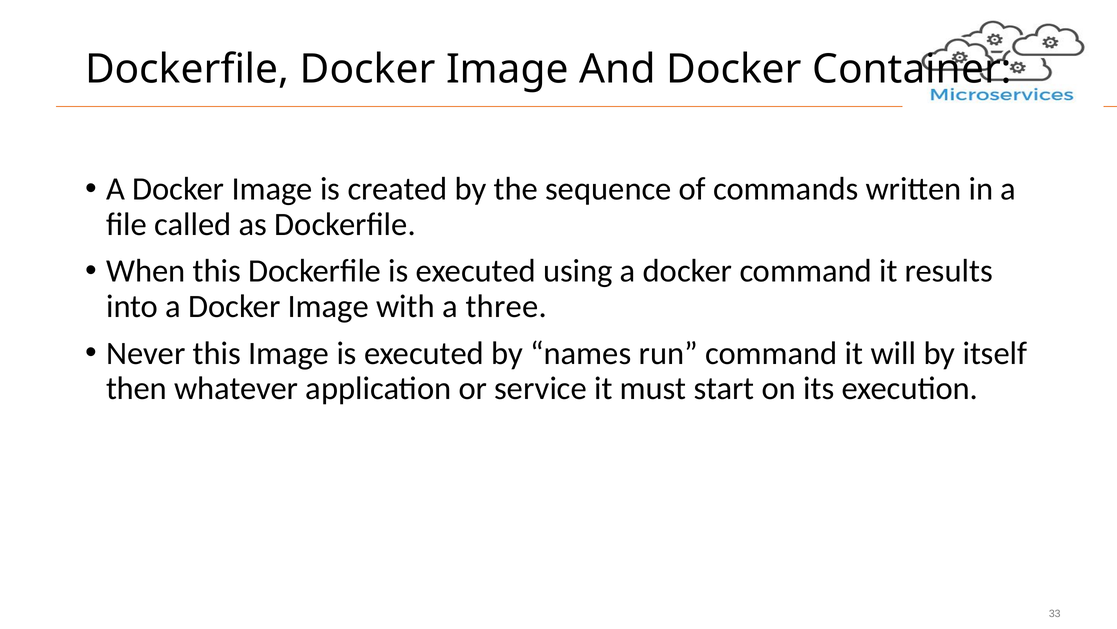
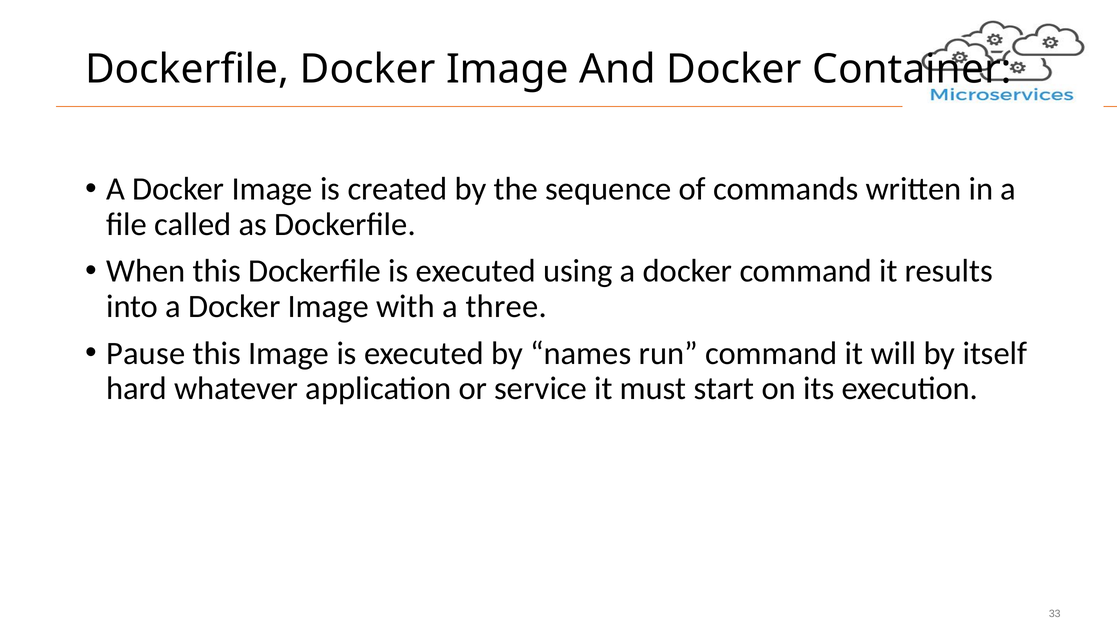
Never: Never -> Pause
then: then -> hard
